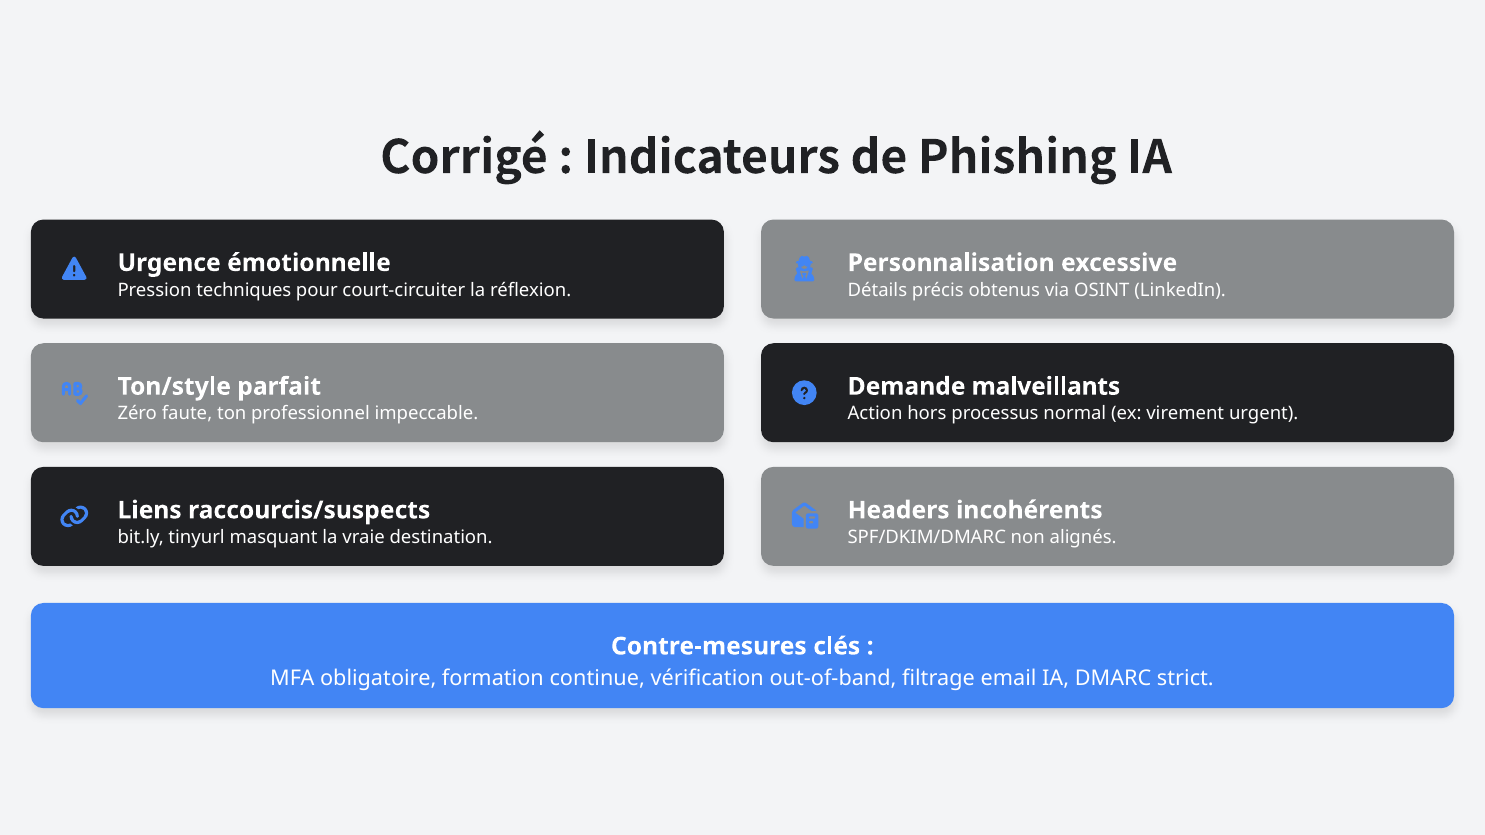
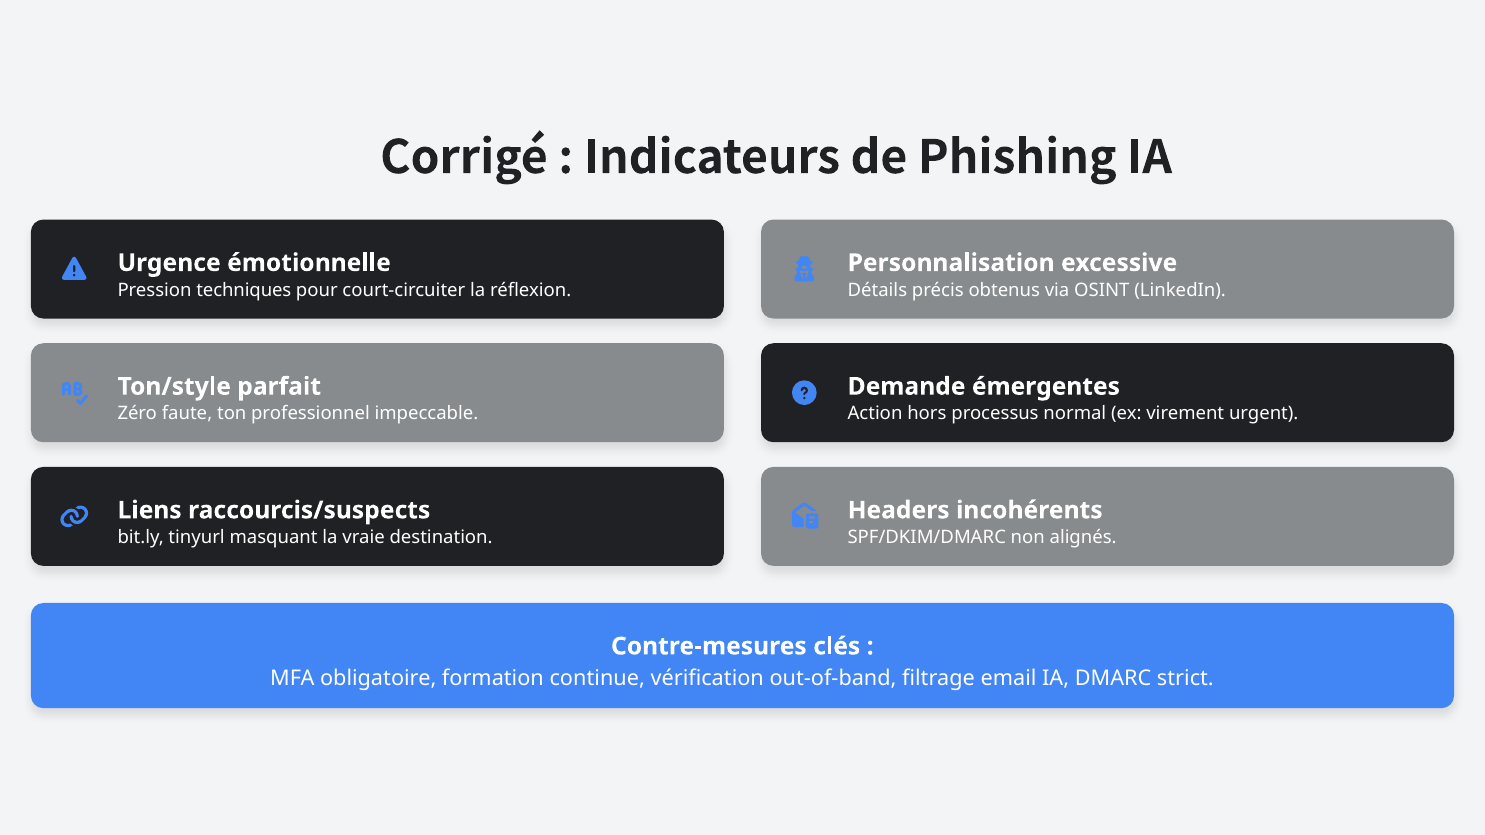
malveillants: malveillants -> émergentes
